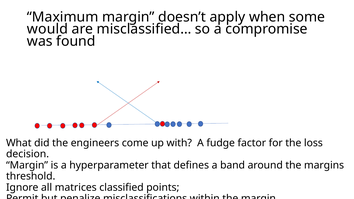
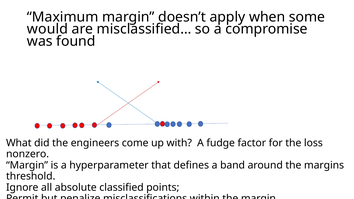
decision: decision -> nonzero
matrices: matrices -> absolute
